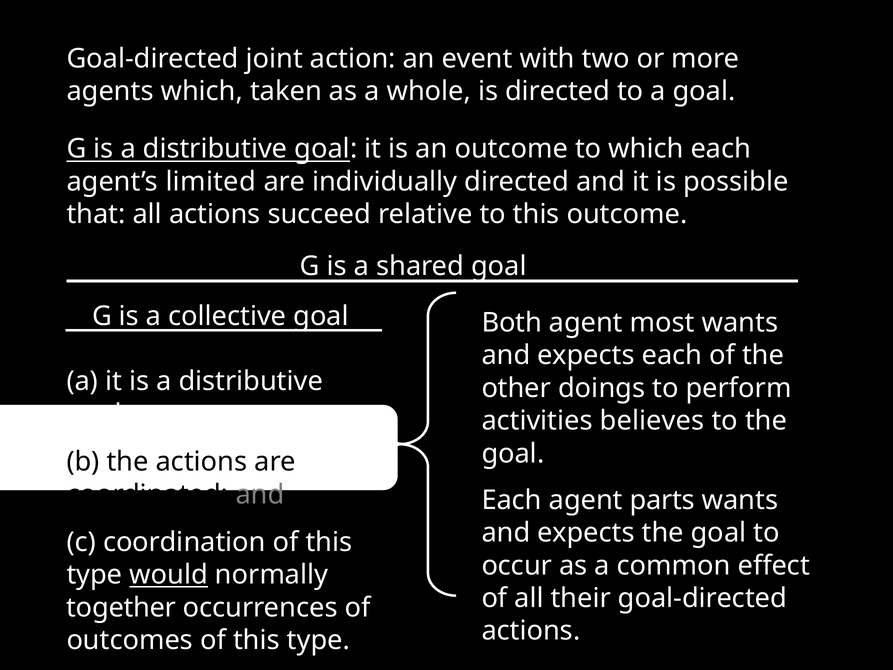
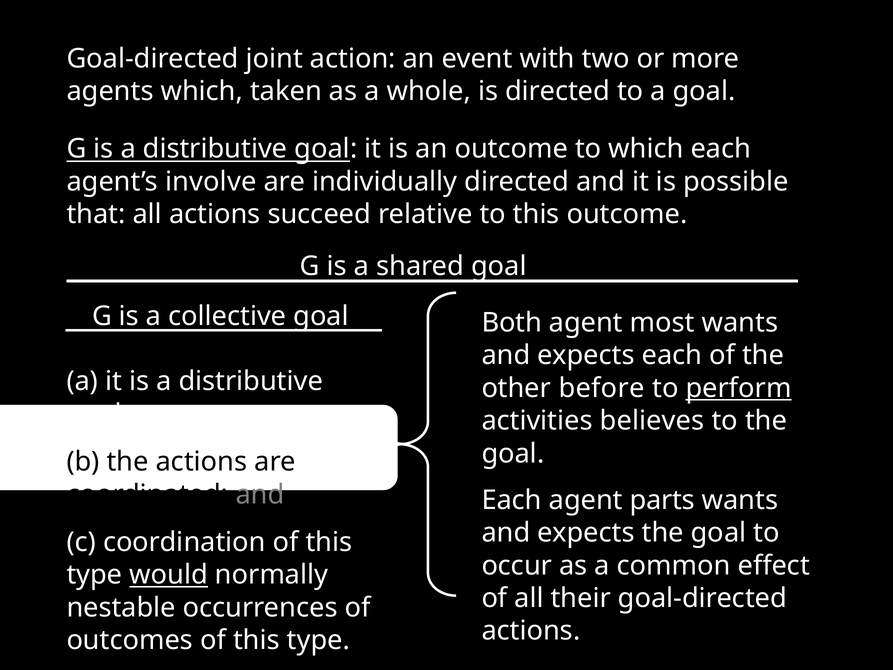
limited: limited -> involve
doings: doings -> before
perform underline: none -> present
together: together -> nestable
